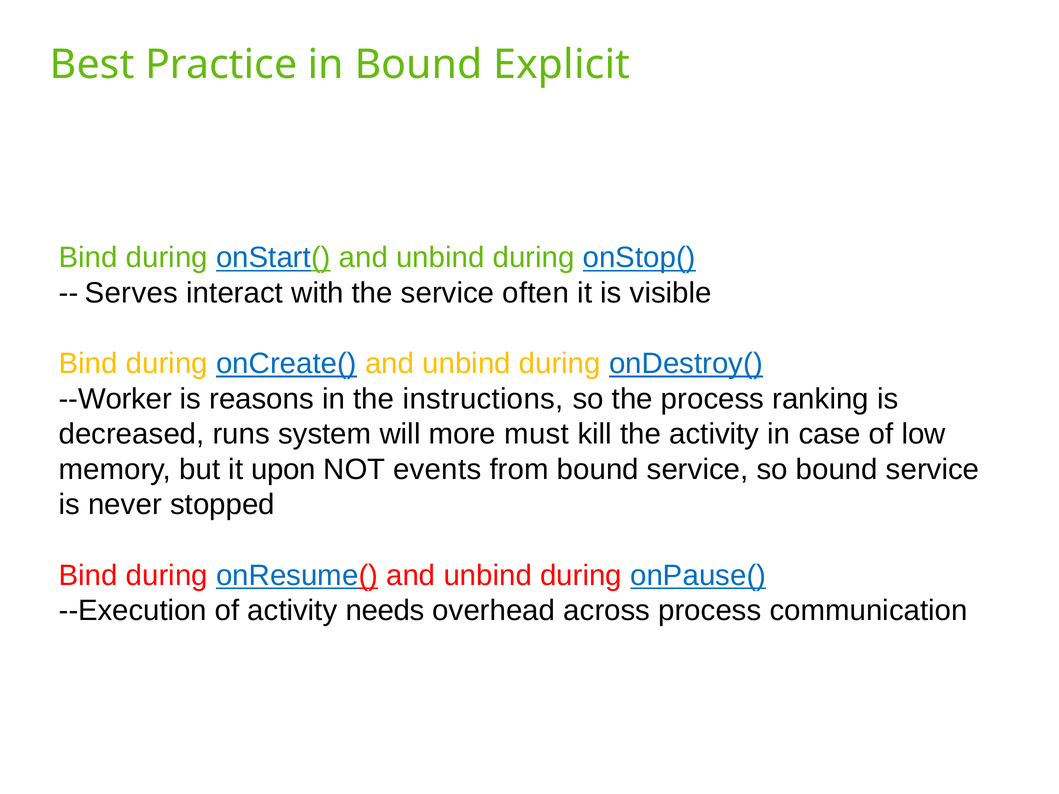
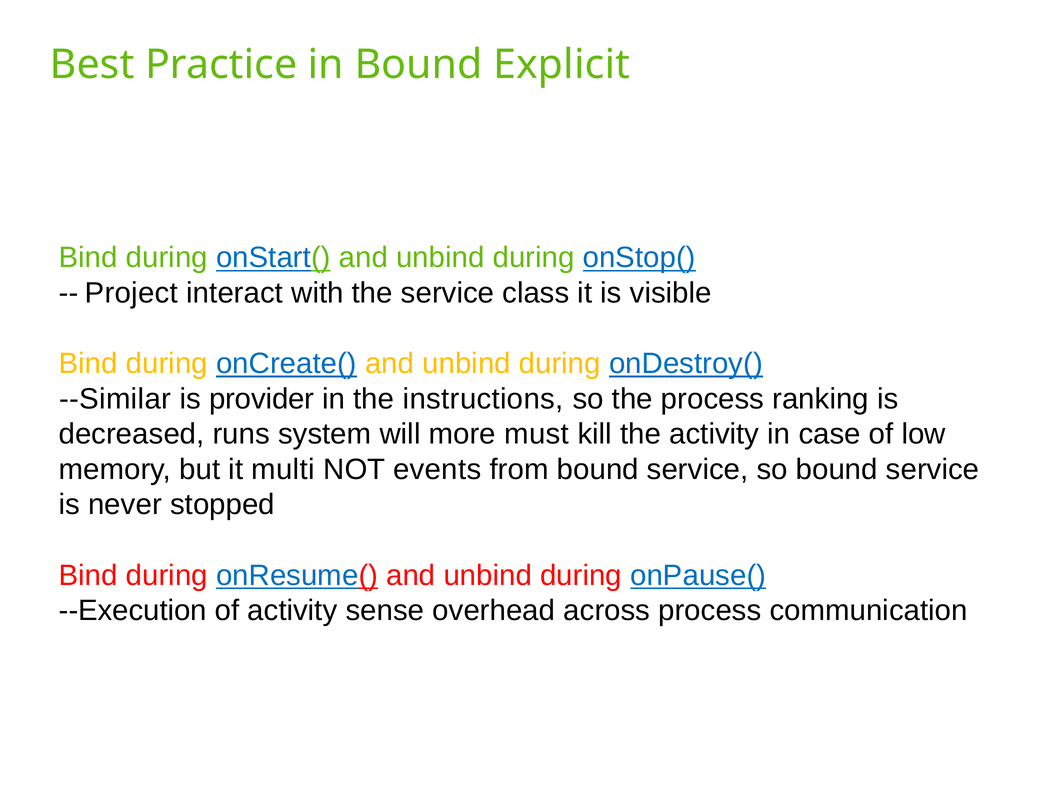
Serves: Serves -> Project
often: often -> class
--Worker: --Worker -> --Similar
reasons: reasons -> provider
upon: upon -> multi
needs: needs -> sense
